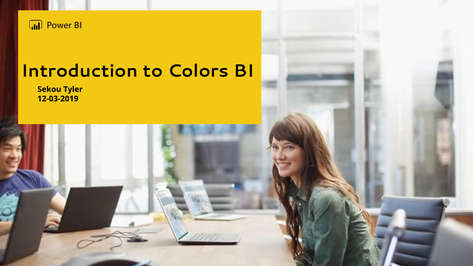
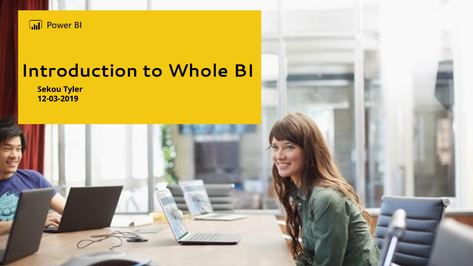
Colors: Colors -> Whole
